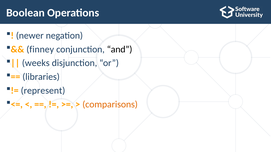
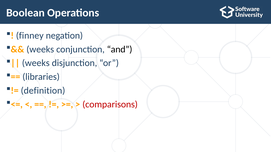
newer: newer -> finney
finney at (40, 49): finney -> weeks
represent: represent -> definition
comparisons colour: orange -> red
